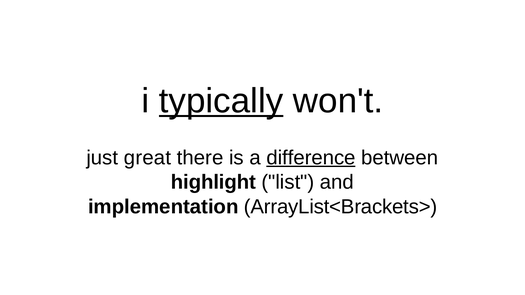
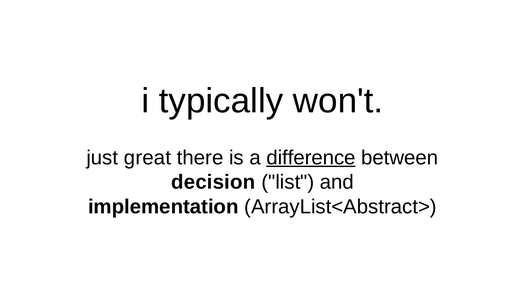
typically underline: present -> none
highlight: highlight -> decision
ArrayList<Brackets>: ArrayList<Brackets> -> ArrayList<Abstract>
